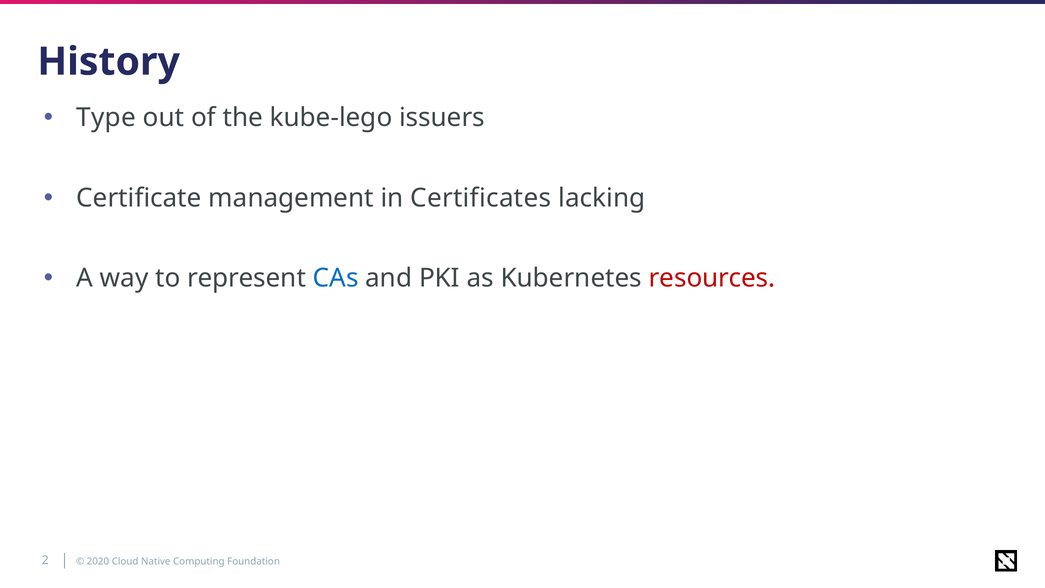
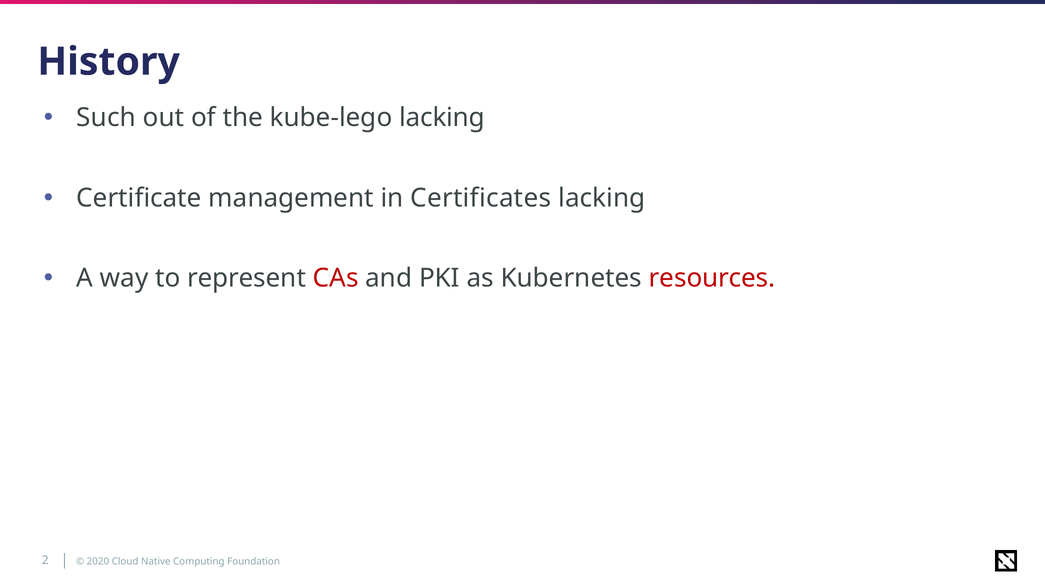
Type: Type -> Such
kube-lego issuers: issuers -> lacking
CAs colour: blue -> red
